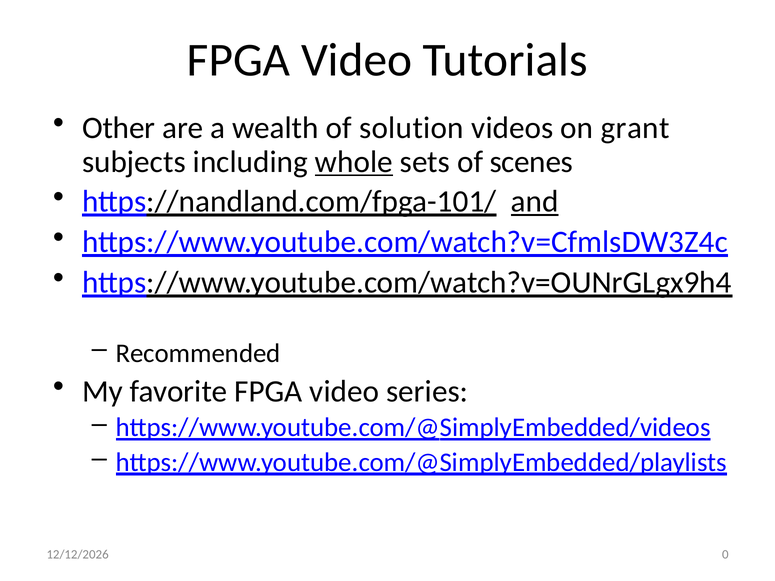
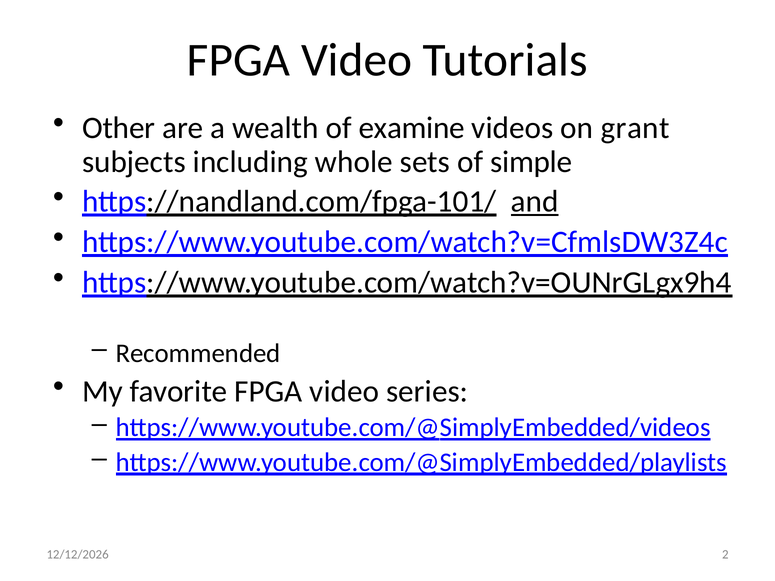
solution: solution -> examine
whole underline: present -> none
scenes: scenes -> simple
0: 0 -> 2
